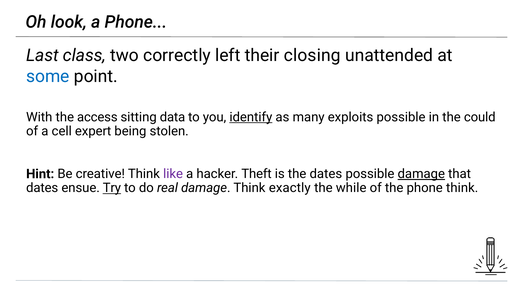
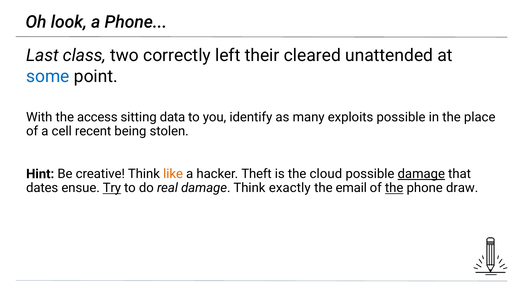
closing: closing -> cleared
identify underline: present -> none
could: could -> place
expert: expert -> recent
like colour: purple -> orange
the dates: dates -> cloud
while: while -> email
the at (394, 188) underline: none -> present
phone think: think -> draw
